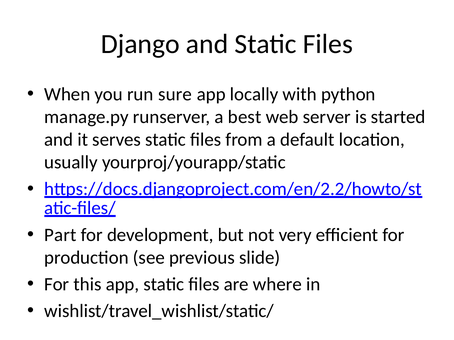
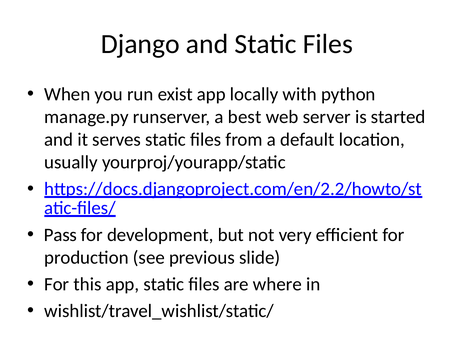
sure: sure -> exist
Part: Part -> Pass
